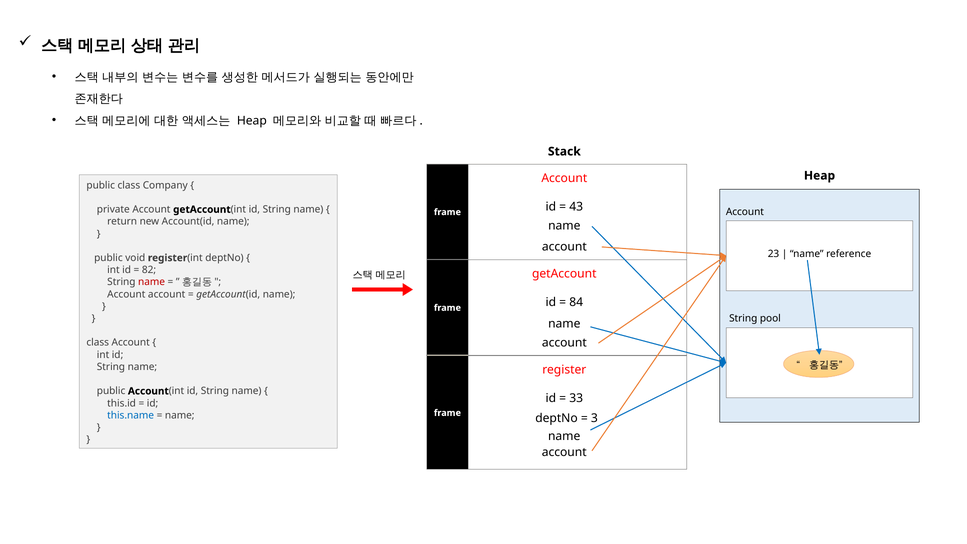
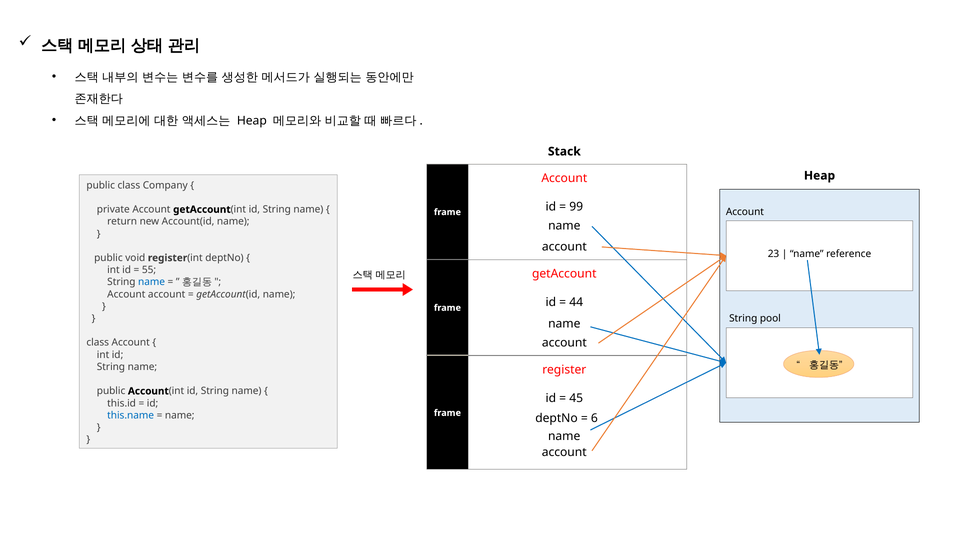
43: 43 -> 99
82: 82 -> 55
name at (152, 282) colour: red -> blue
84: 84 -> 44
33: 33 -> 45
3: 3 -> 6
